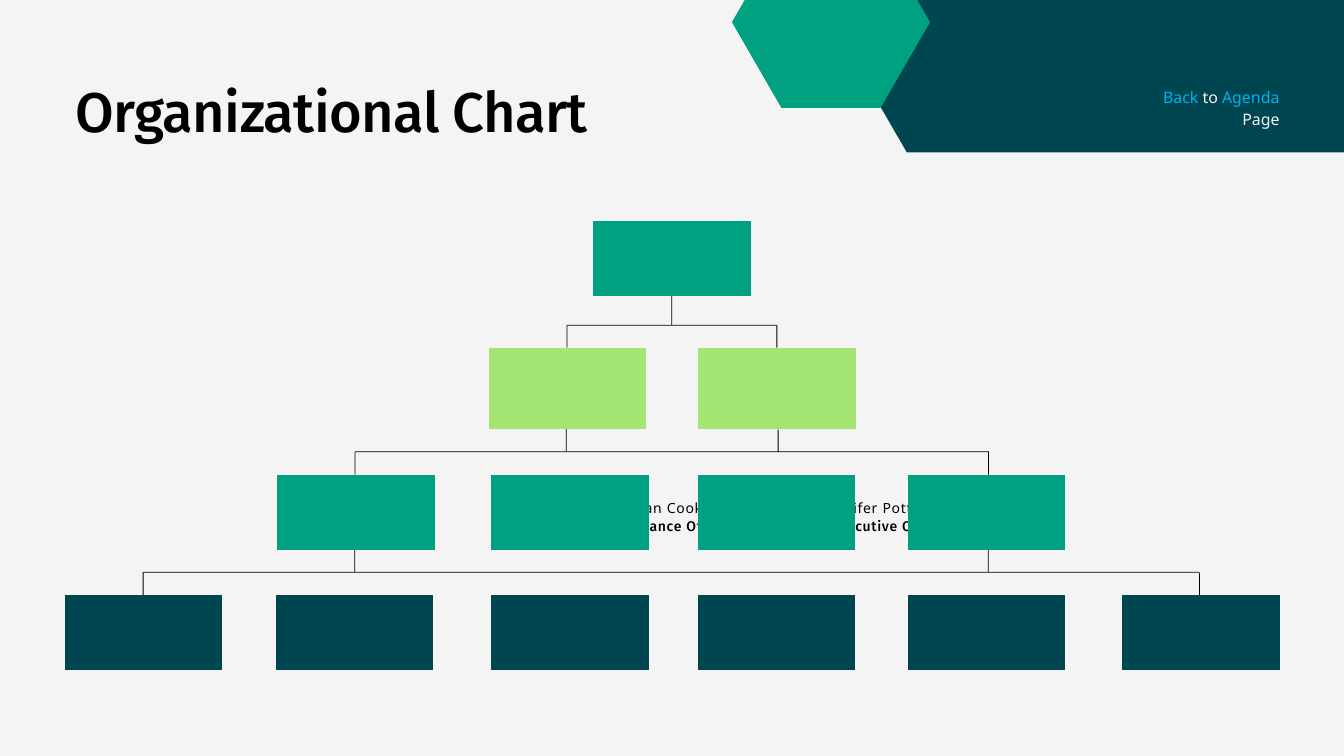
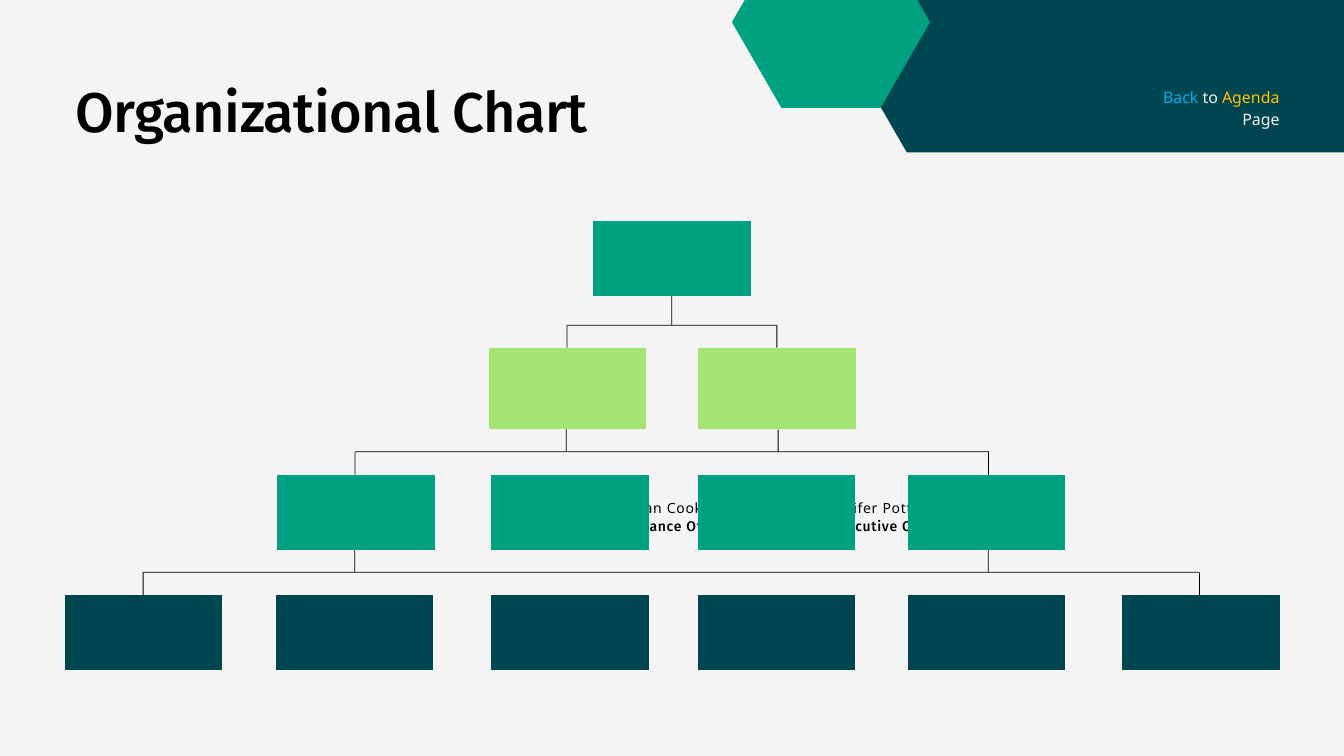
Agenda colour: light blue -> yellow
